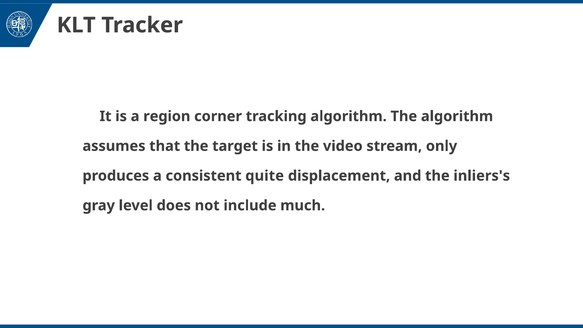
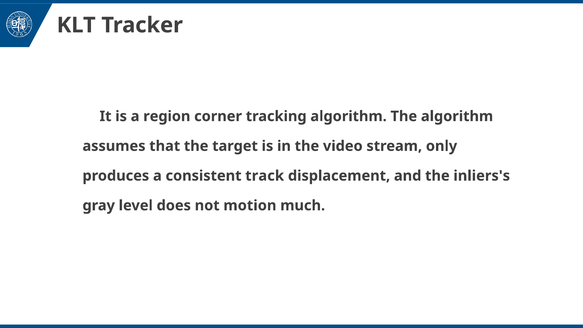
quite: quite -> track
include: include -> motion
